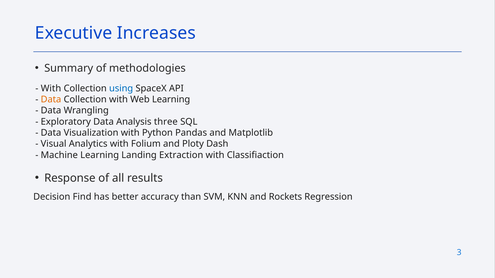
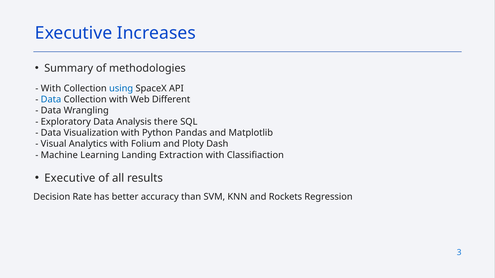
Data at (51, 100) colour: orange -> blue
Web Learning: Learning -> Different
three: three -> there
Response at (70, 178): Response -> Executive
Find: Find -> Rate
